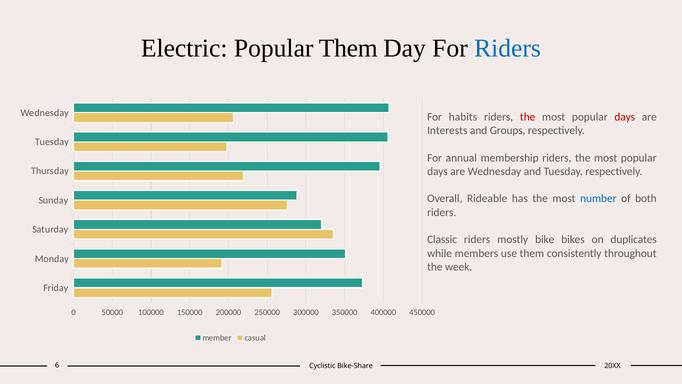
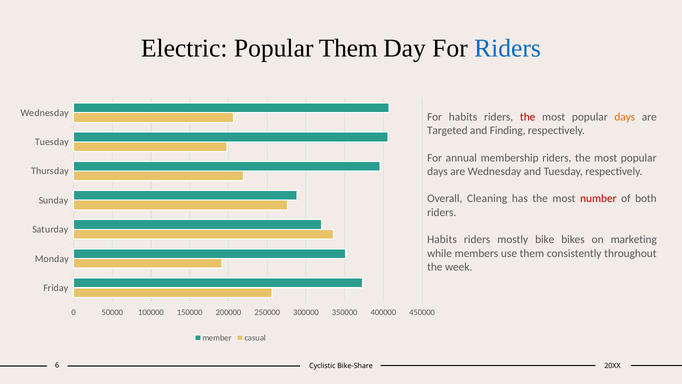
days at (625, 117) colour: red -> orange
Interests: Interests -> Targeted
Groups: Groups -> Finding
Rideable: Rideable -> Cleaning
number colour: blue -> red
Classic at (442, 239): Classic -> Habits
duplicates: duplicates -> marketing
